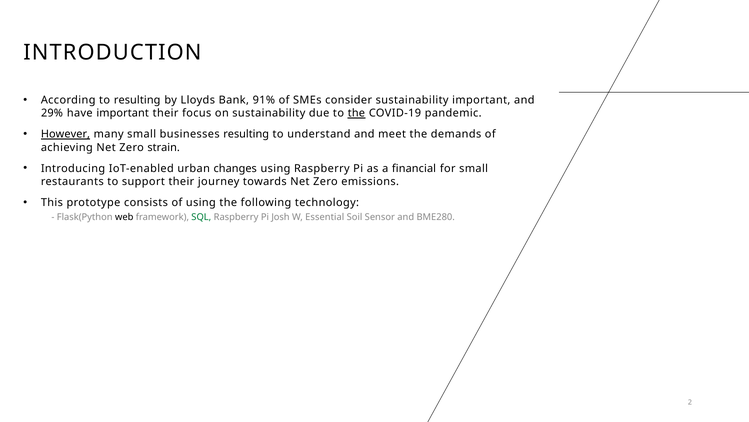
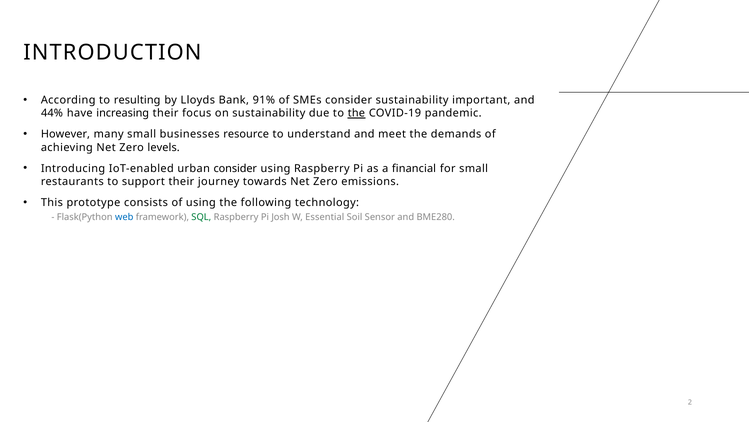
29%: 29% -> 44%
have important: important -> increasing
However underline: present -> none
businesses resulting: resulting -> resource
strain: strain -> levels
urban changes: changes -> consider
web colour: black -> blue
